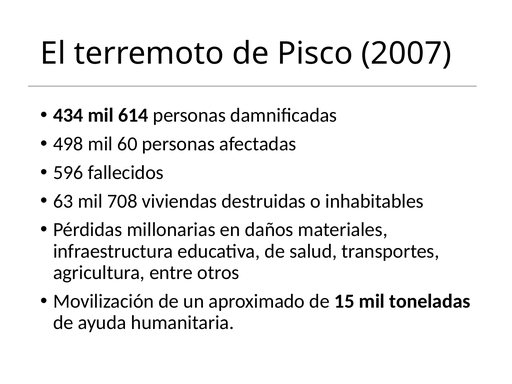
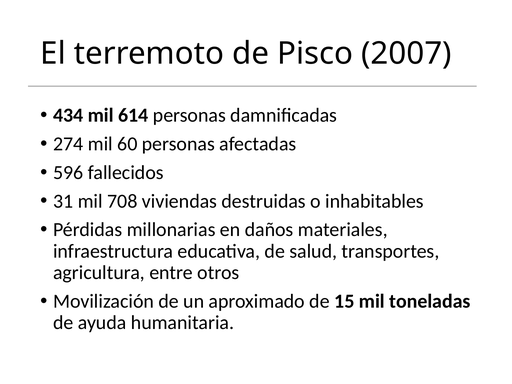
498: 498 -> 274
63: 63 -> 31
